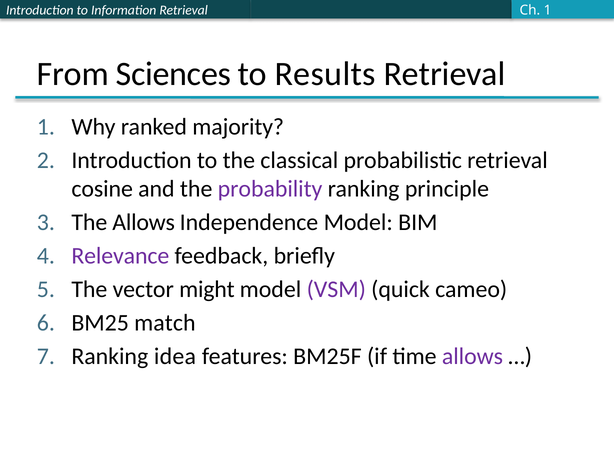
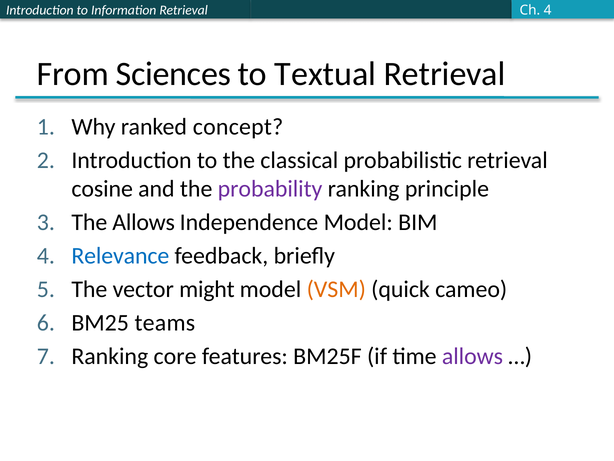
Ch 1: 1 -> 4
Results: Results -> Textual
majority: majority -> concept
Relevance colour: purple -> blue
VSM colour: purple -> orange
match: match -> teams
idea: idea -> core
